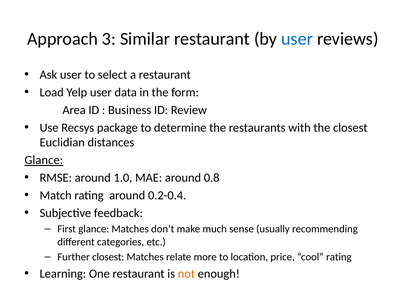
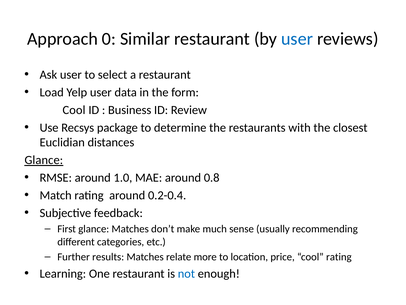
3: 3 -> 0
Area at (74, 110): Area -> Cool
Further closest: closest -> results
not colour: orange -> blue
